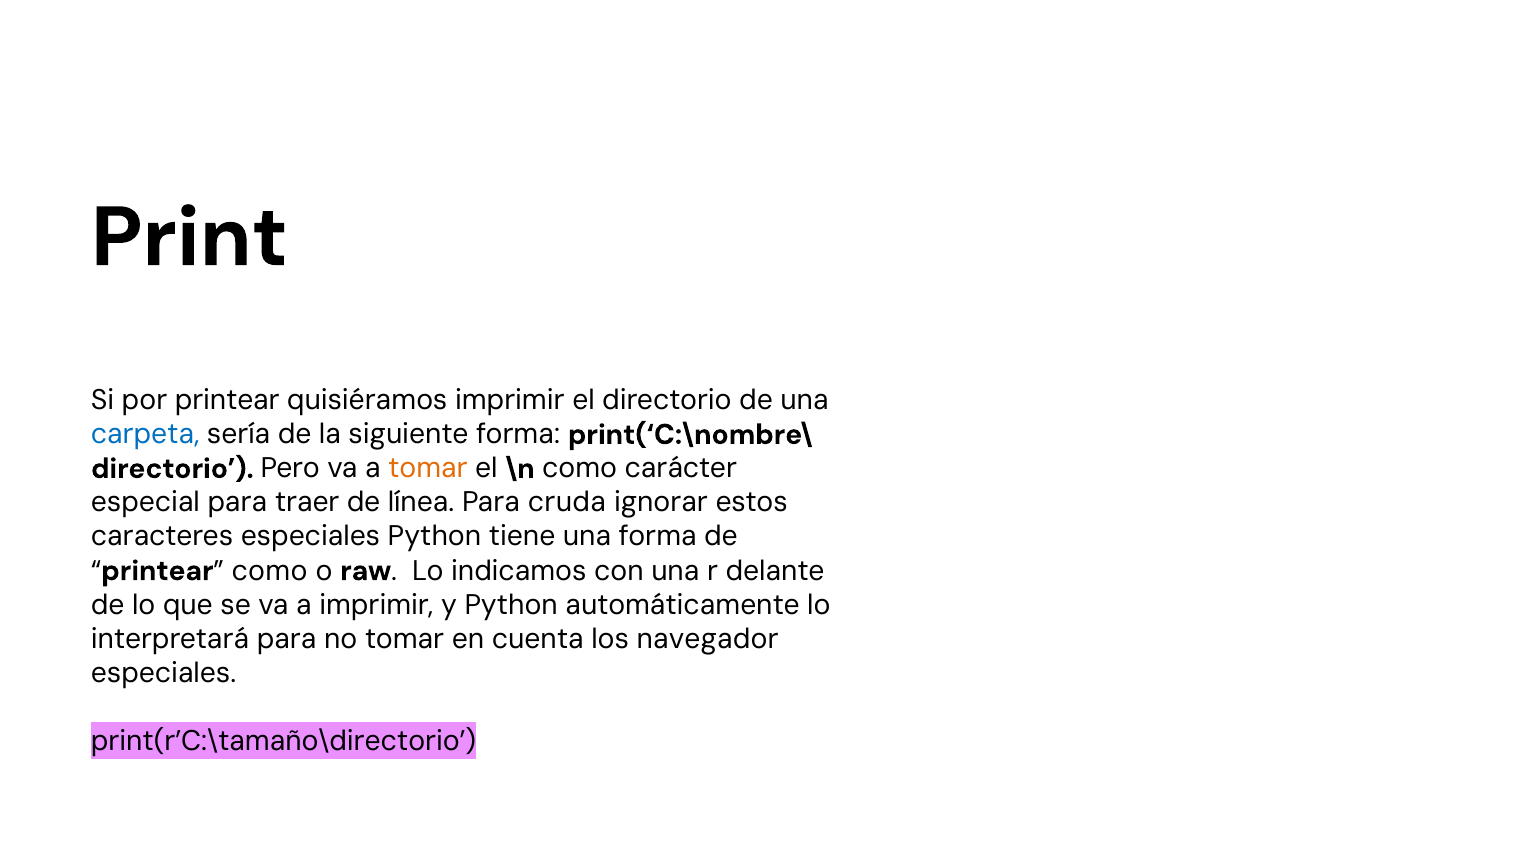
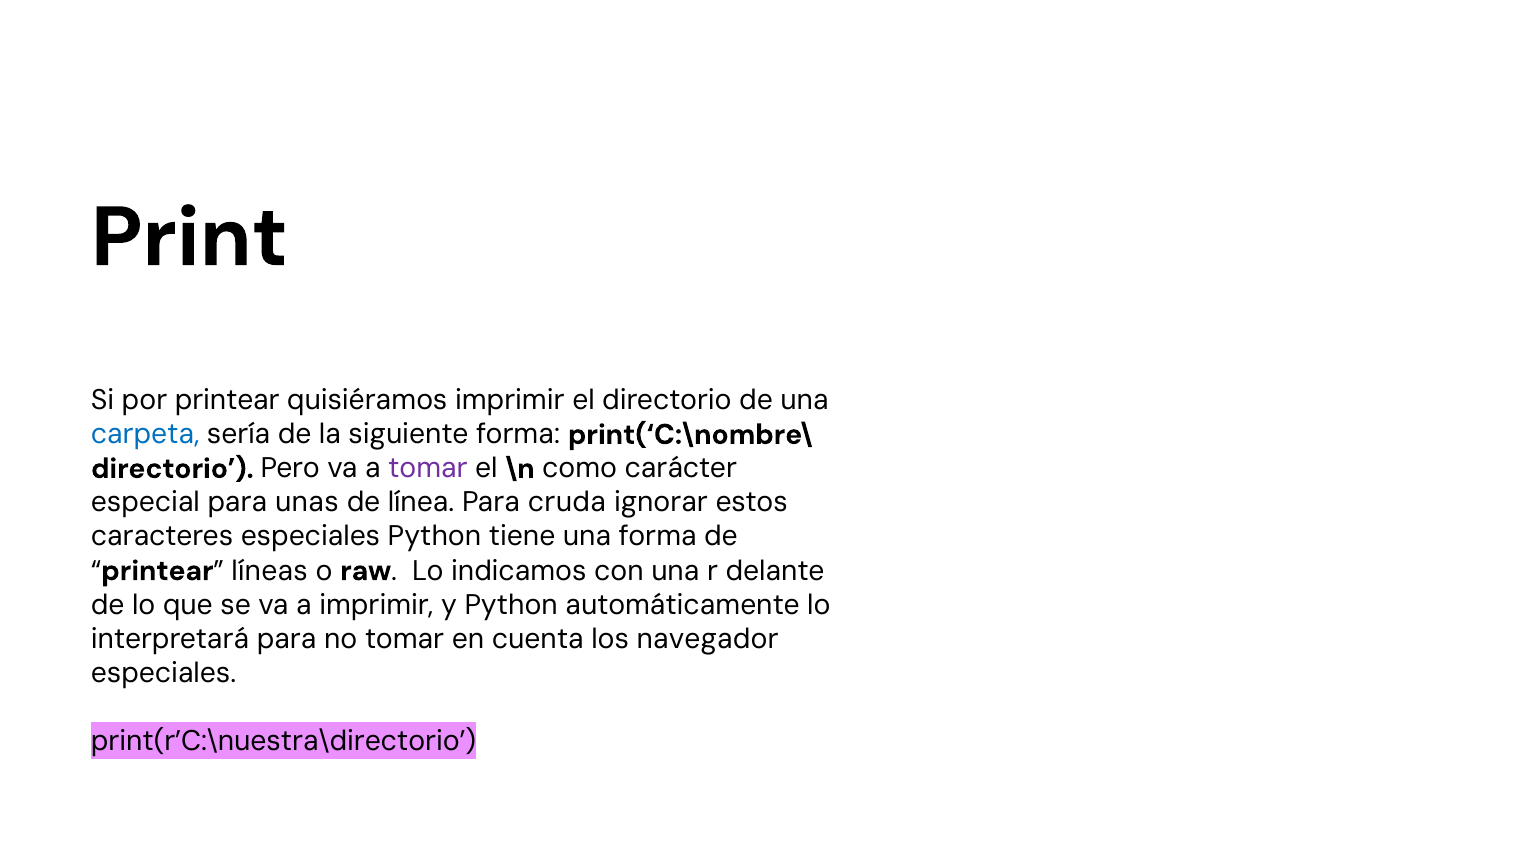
tomar at (428, 469) colour: orange -> purple
traer: traer -> unas
printear como: como -> líneas
print(r’C:\tamaño\directorio: print(r’C:\tamaño\directorio -> print(r’C:\nuestra\directorio
